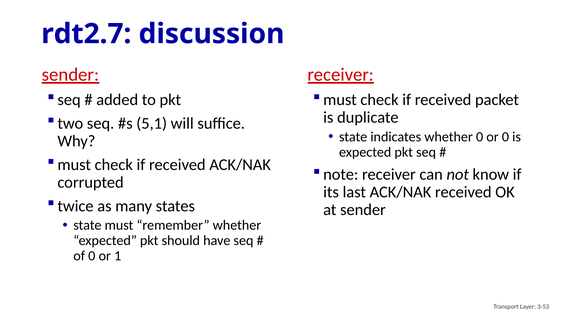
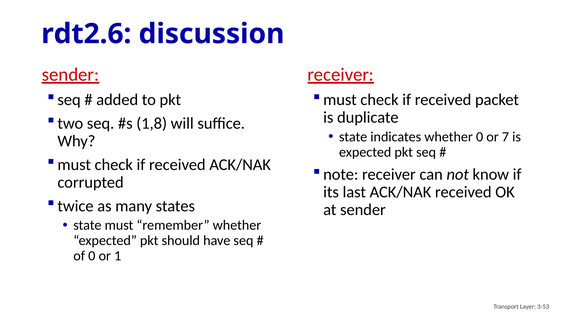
rdt2.7: rdt2.7 -> rdt2.6
5,1: 5,1 -> 1,8
or 0: 0 -> 7
